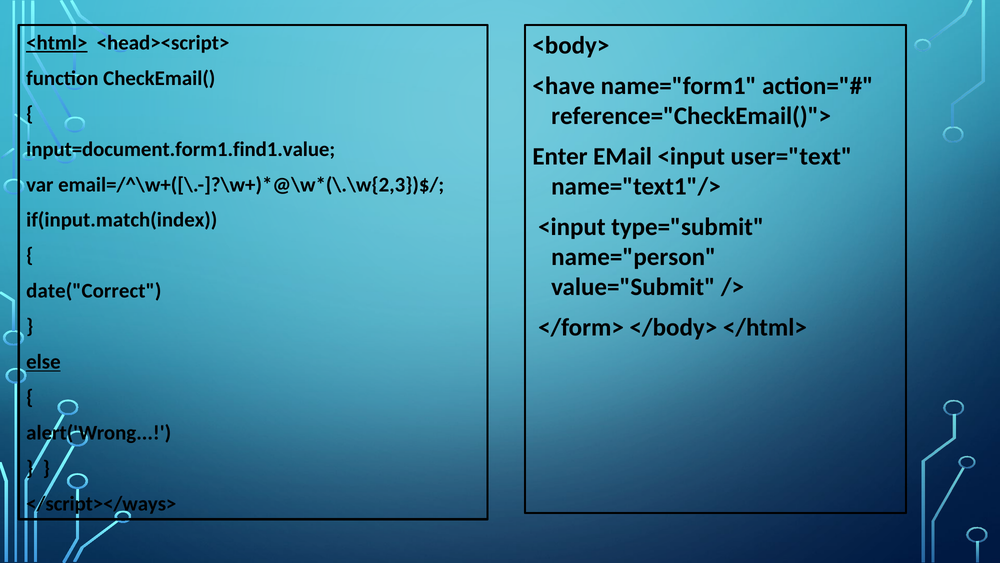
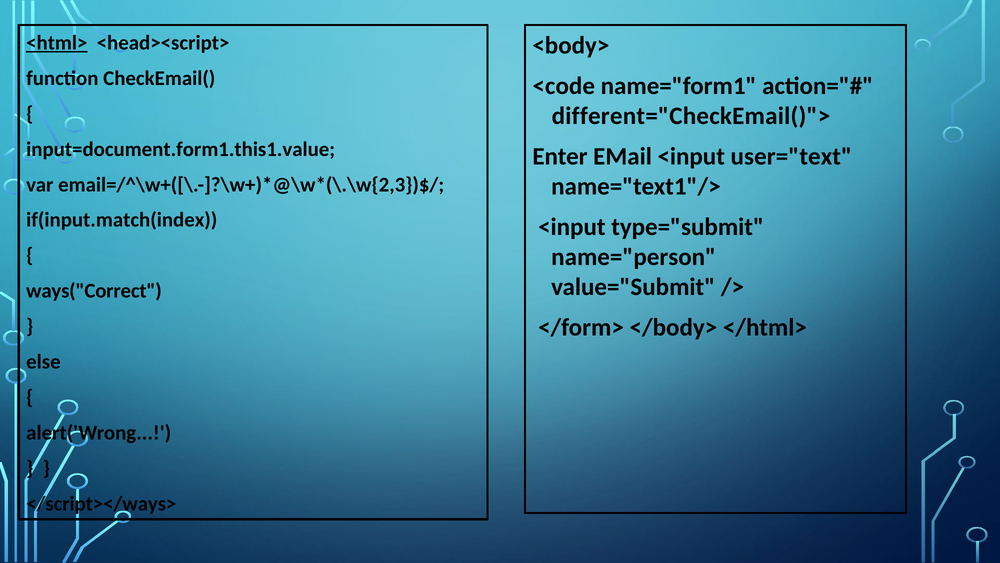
<have: <have -> <code
reference="CheckEmail()">: reference="CheckEmail()"> -> different="CheckEmail()">
input=document.form1.find1.value: input=document.form1.find1.value -> input=document.form1.this1.value
date("Correct: date("Correct -> ways("Correct
else underline: present -> none
